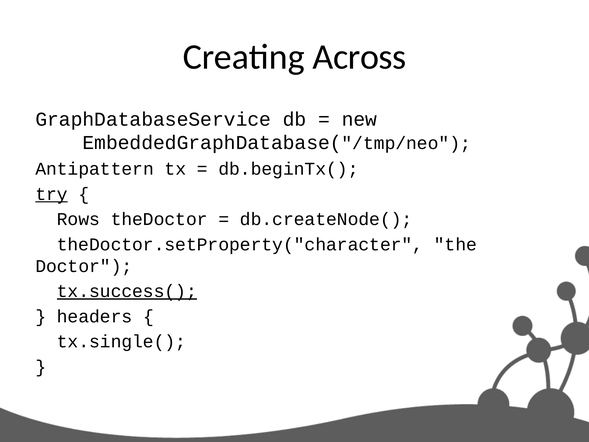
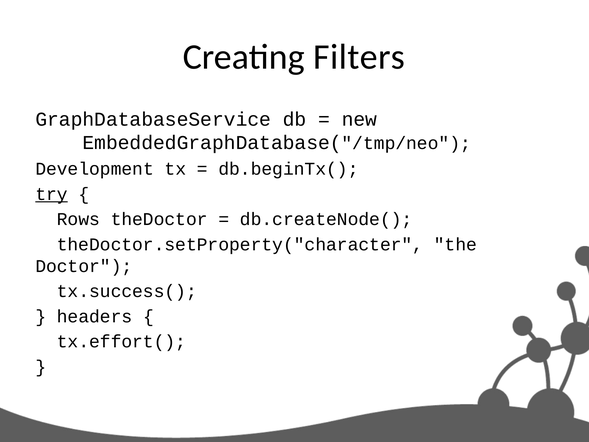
Across: Across -> Filters
Antipattern: Antipattern -> Development
tx.success( underline: present -> none
tx.single(: tx.single( -> tx.effort(
